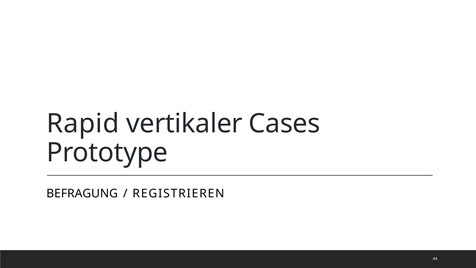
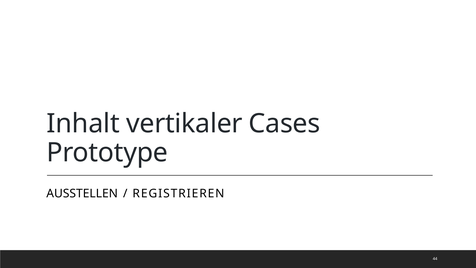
Rapid: Rapid -> Inhalt
BEFRAGUNG: BEFRAGUNG -> AUSSTELLEN
